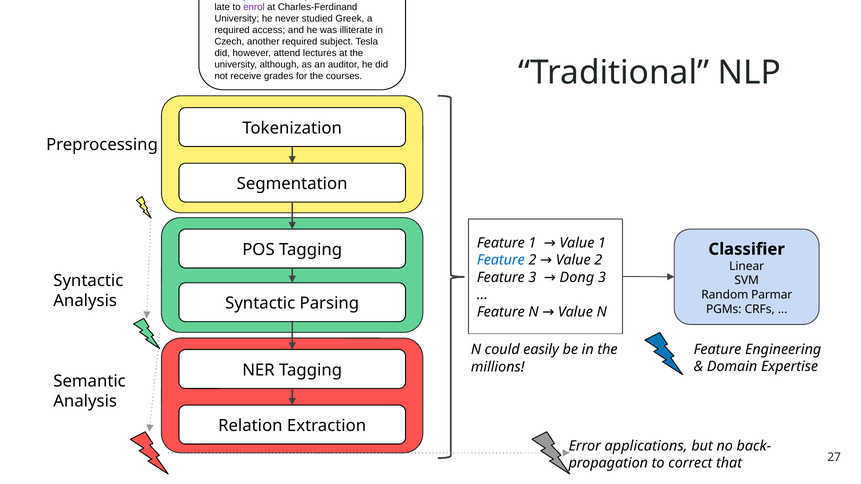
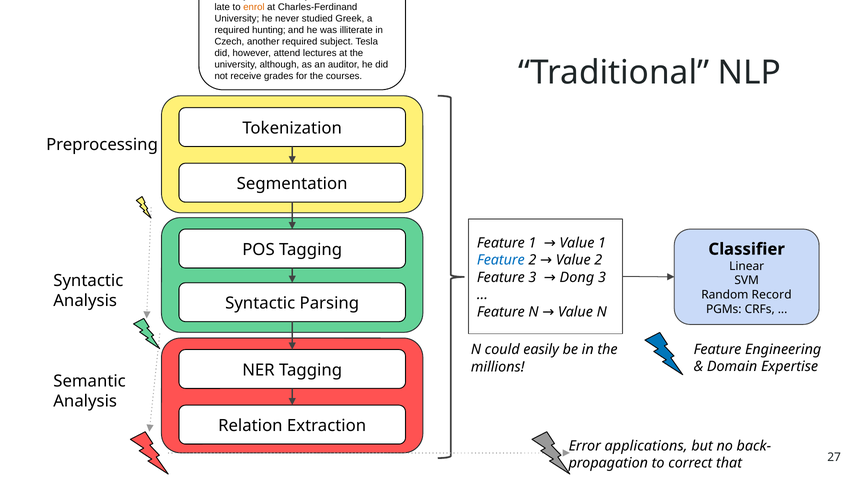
enrol colour: purple -> orange
access: access -> hunting
Parmar: Parmar -> Record
